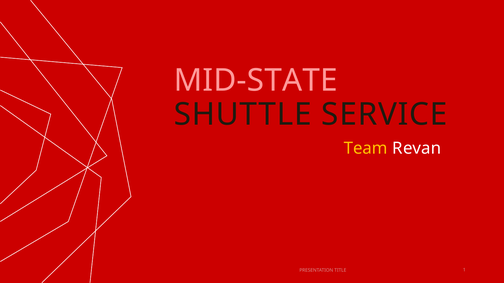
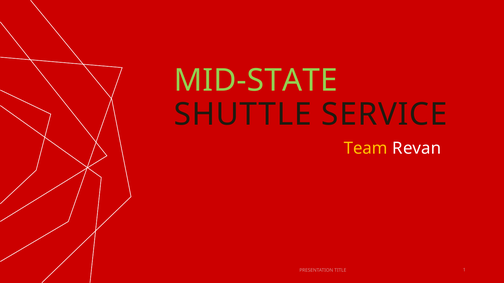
MID-STATE colour: pink -> light green
